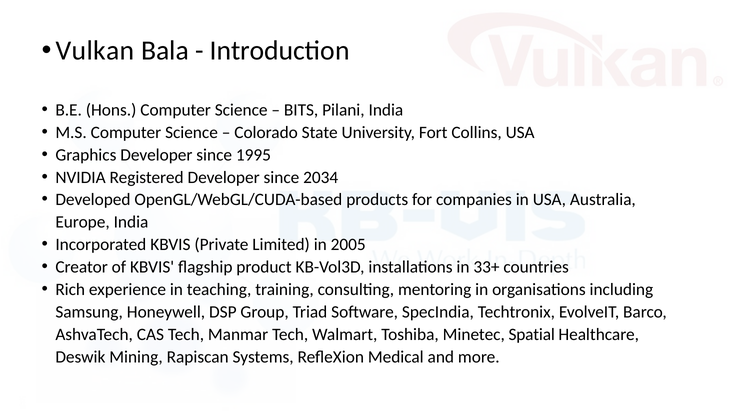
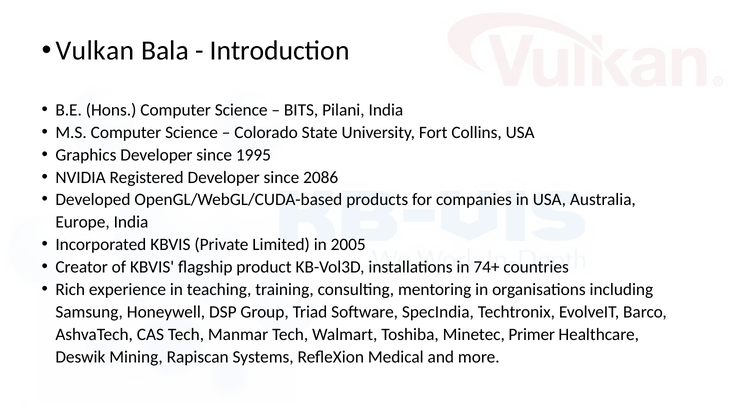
2034: 2034 -> 2086
33+: 33+ -> 74+
Spatial: Spatial -> Primer
